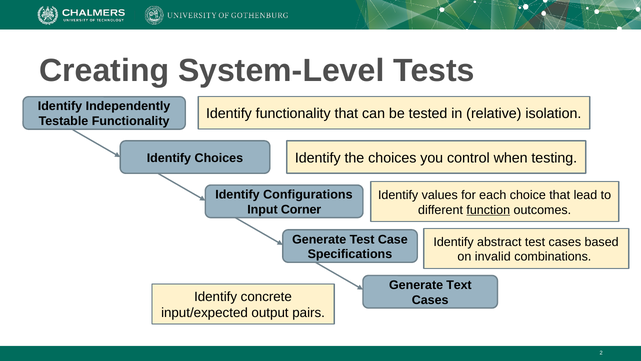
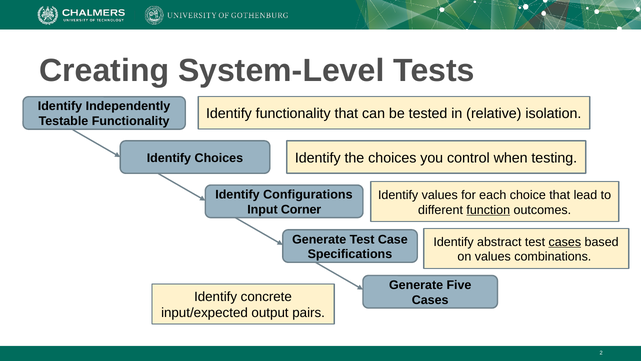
cases at (565, 242) underline: none -> present
on invalid: invalid -> values
Text: Text -> Five
